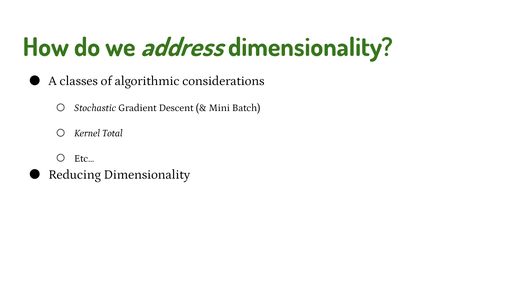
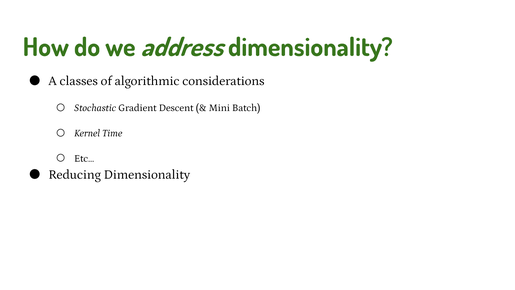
Total: Total -> Time
